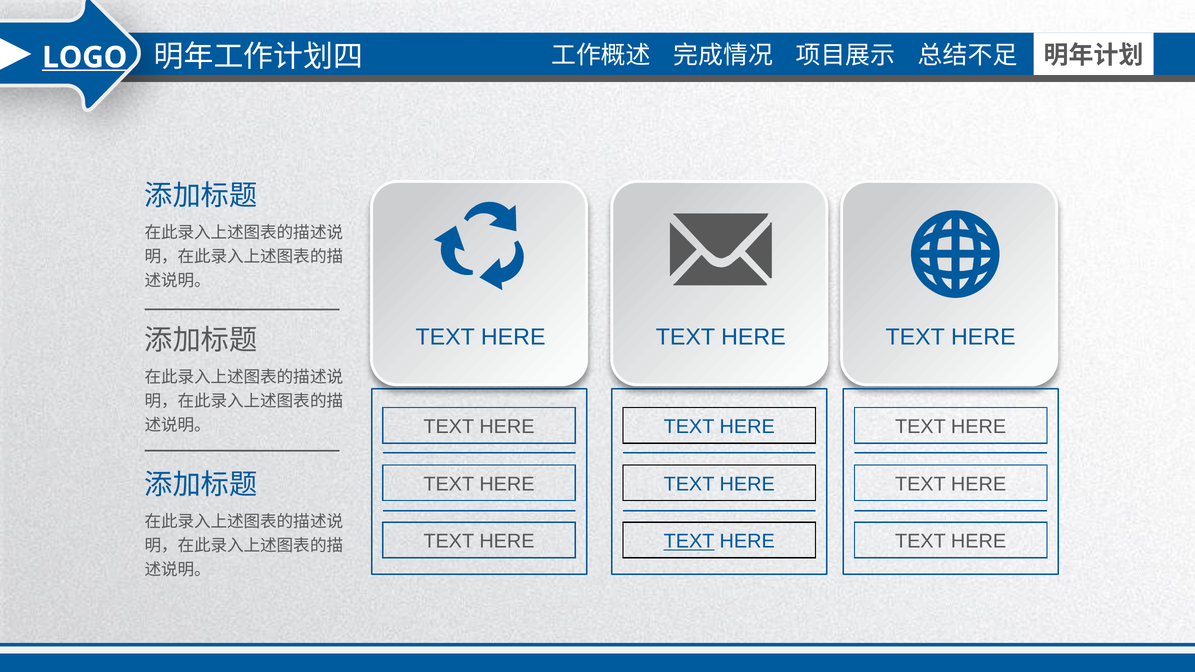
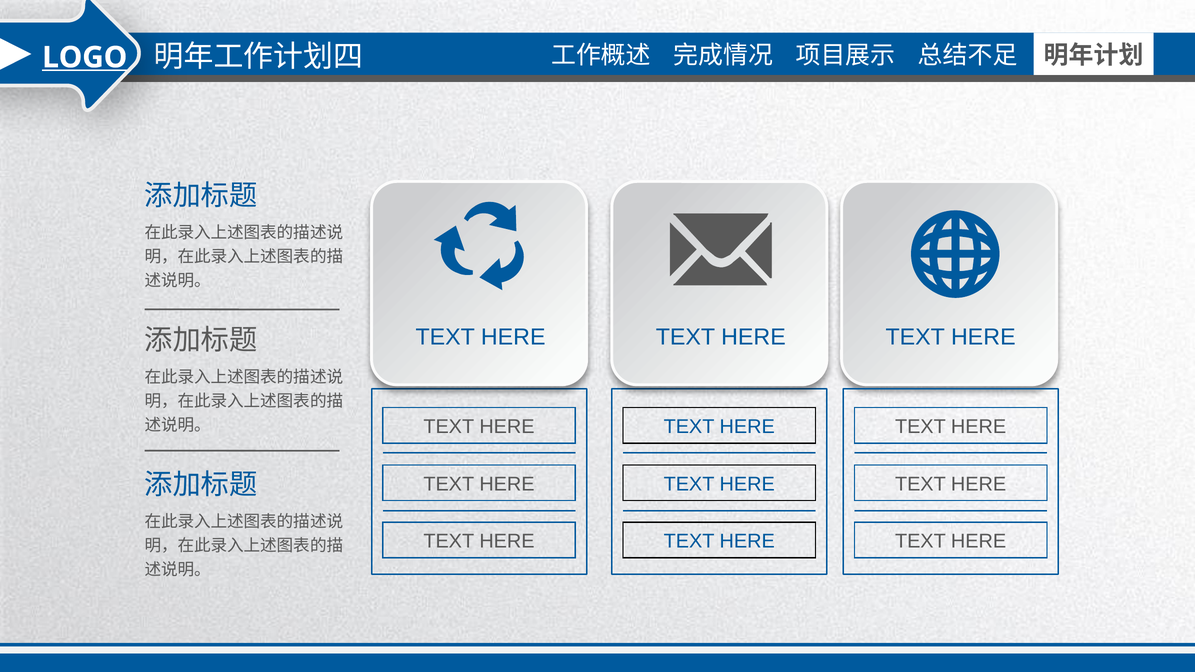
TEXT at (689, 542) underline: present -> none
